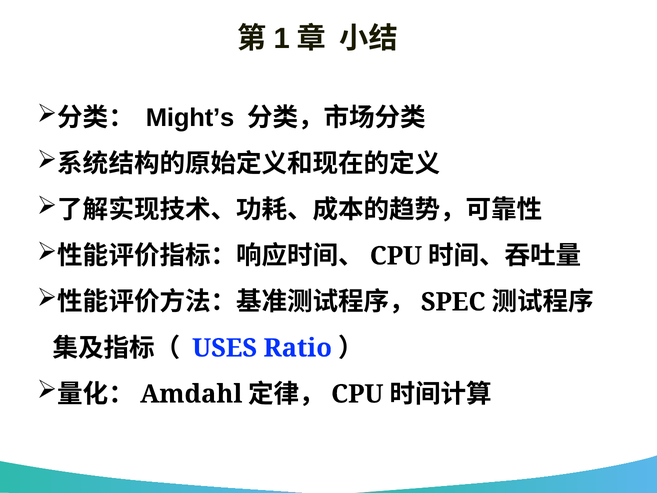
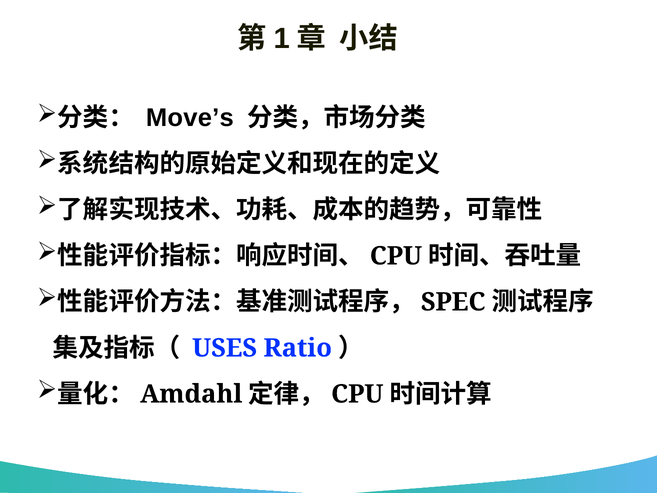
Might’s: Might’s -> Move’s
